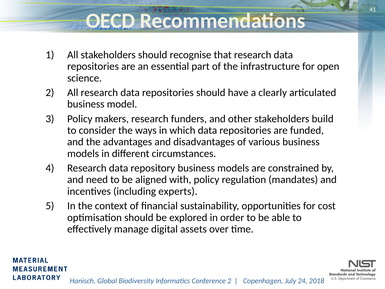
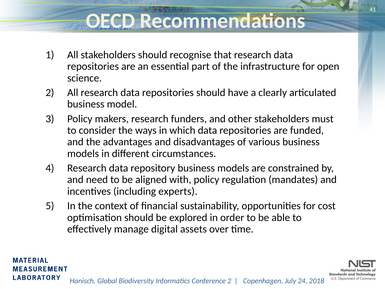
build: build -> must
